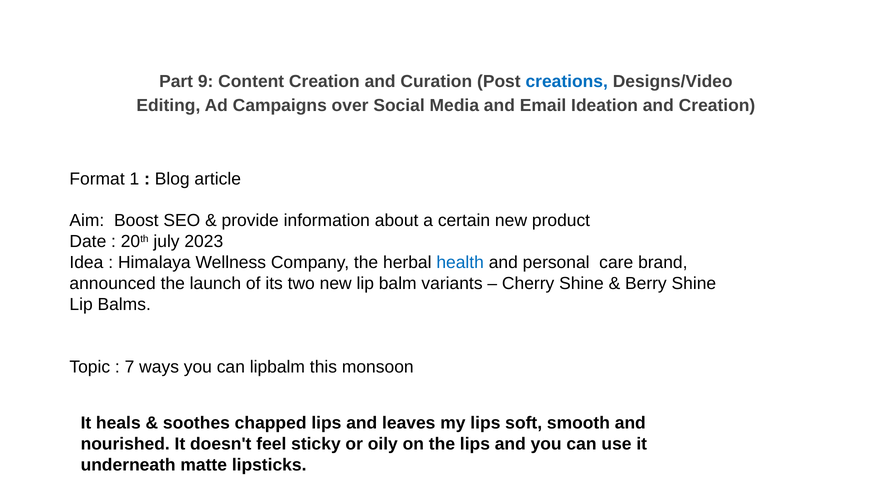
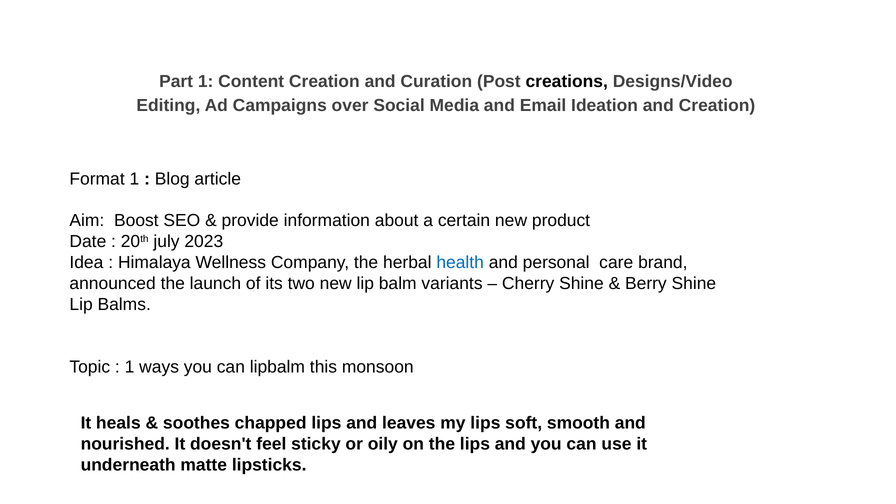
Part 9: 9 -> 1
creations colour: blue -> black
7 at (129, 367): 7 -> 1
